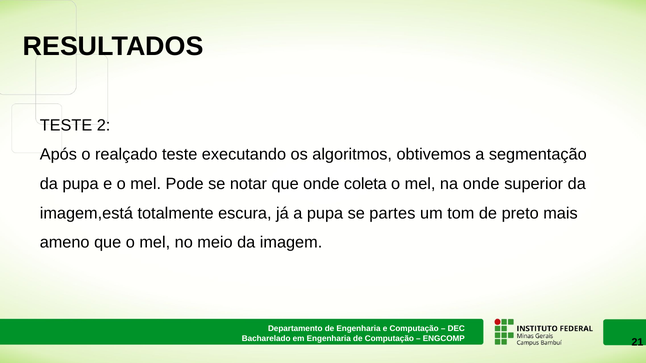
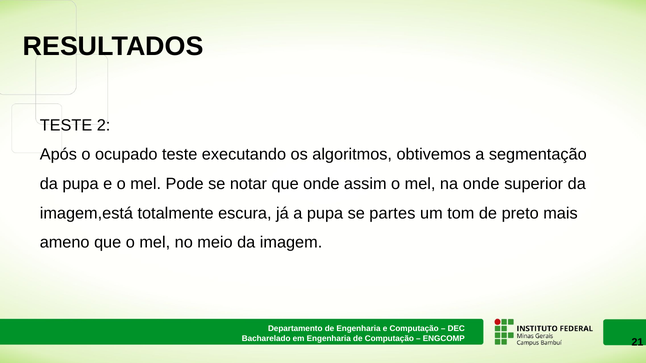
realçado: realçado -> ocupado
coleta: coleta -> assim
